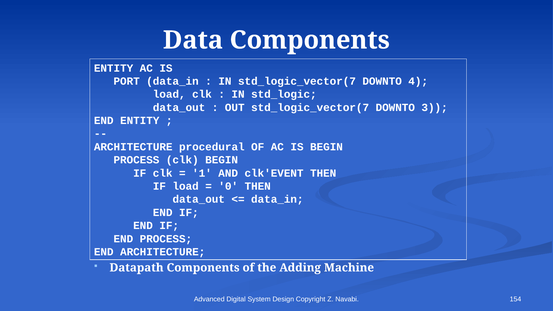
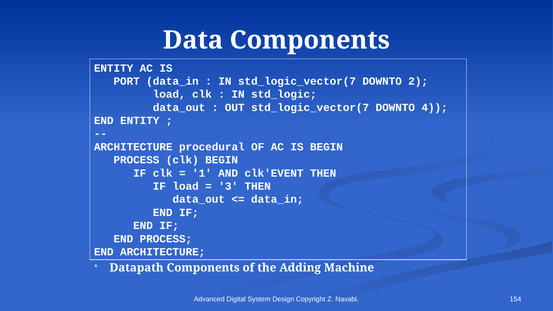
4: 4 -> 2
3: 3 -> 4
0: 0 -> 3
